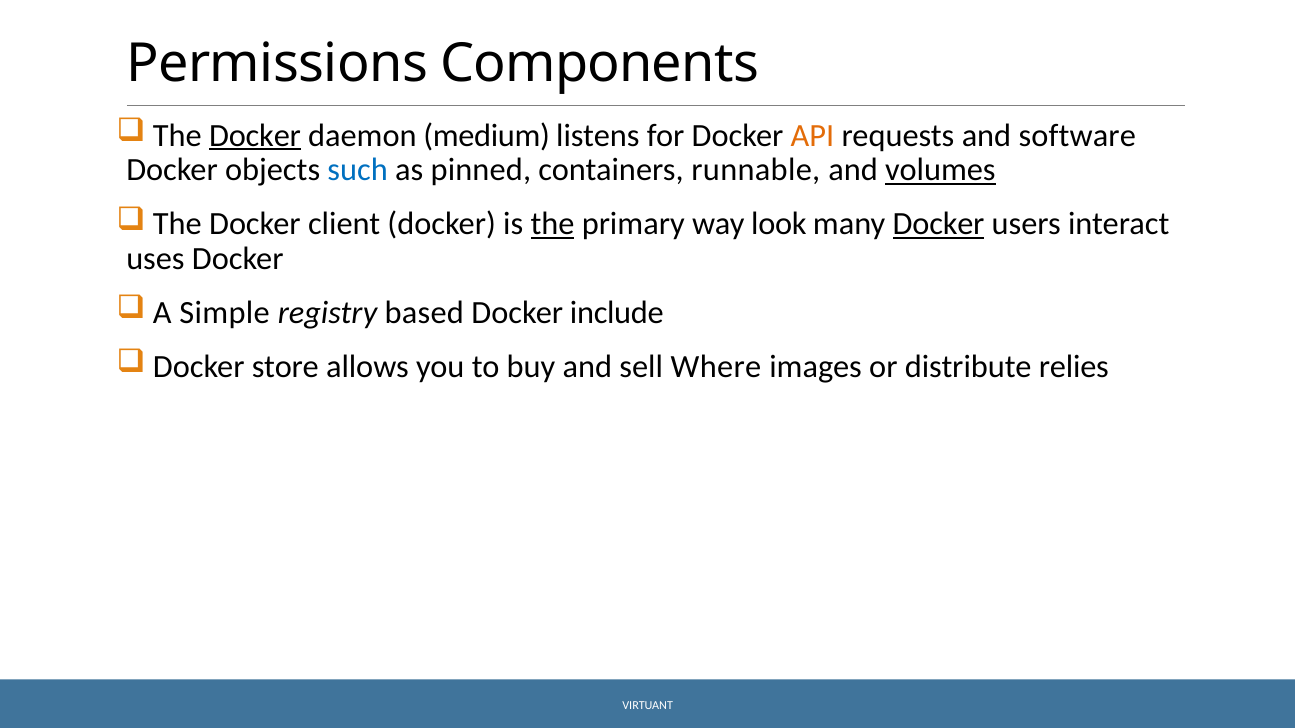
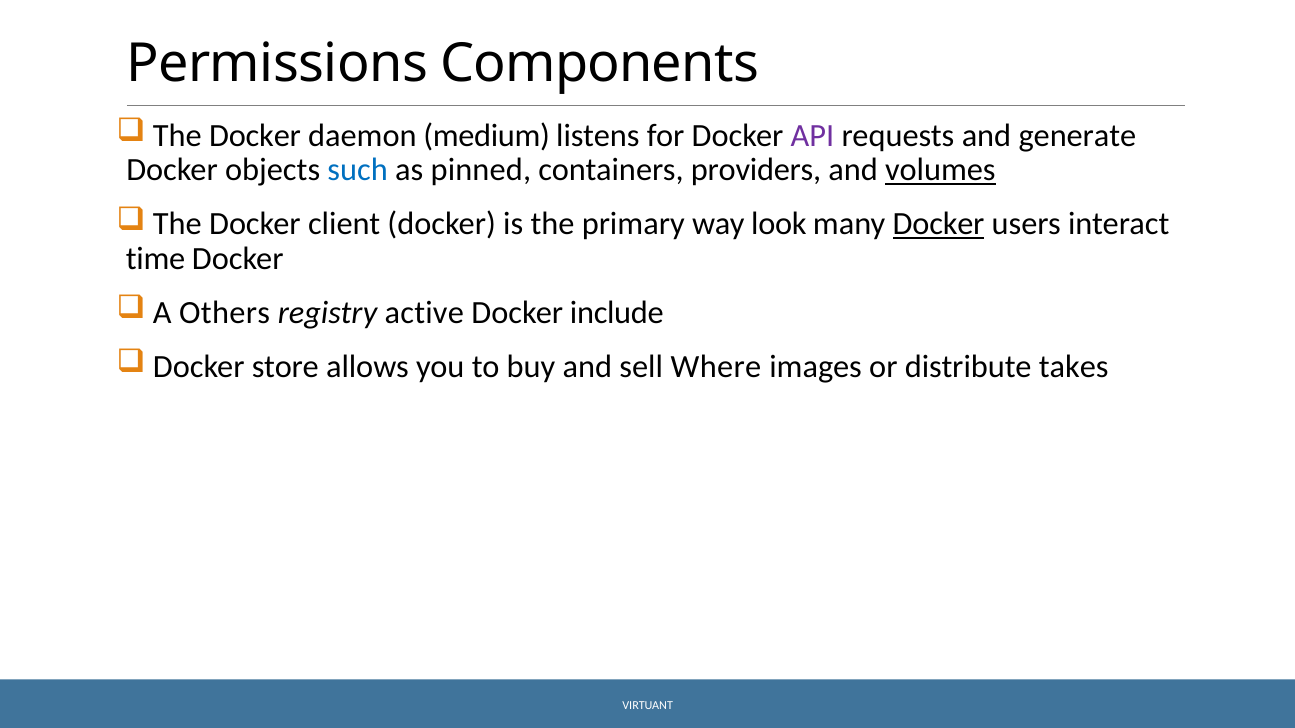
Docker at (255, 135) underline: present -> none
API colour: orange -> purple
software: software -> generate
runnable: runnable -> providers
the at (553, 224) underline: present -> none
uses: uses -> time
Simple: Simple -> Others
based: based -> active
relies: relies -> takes
